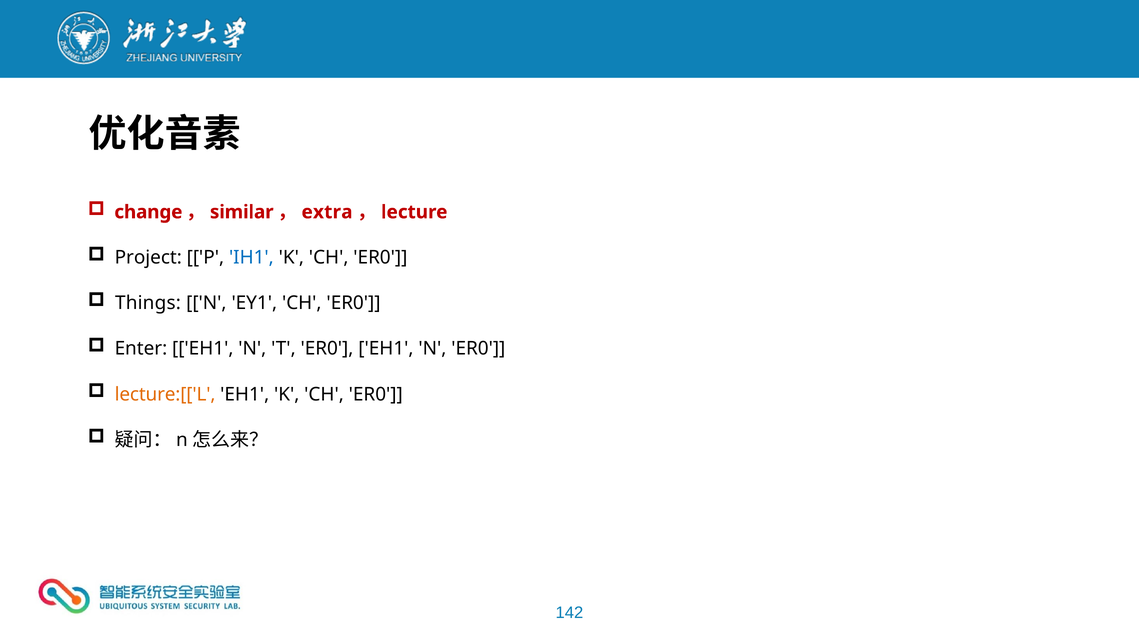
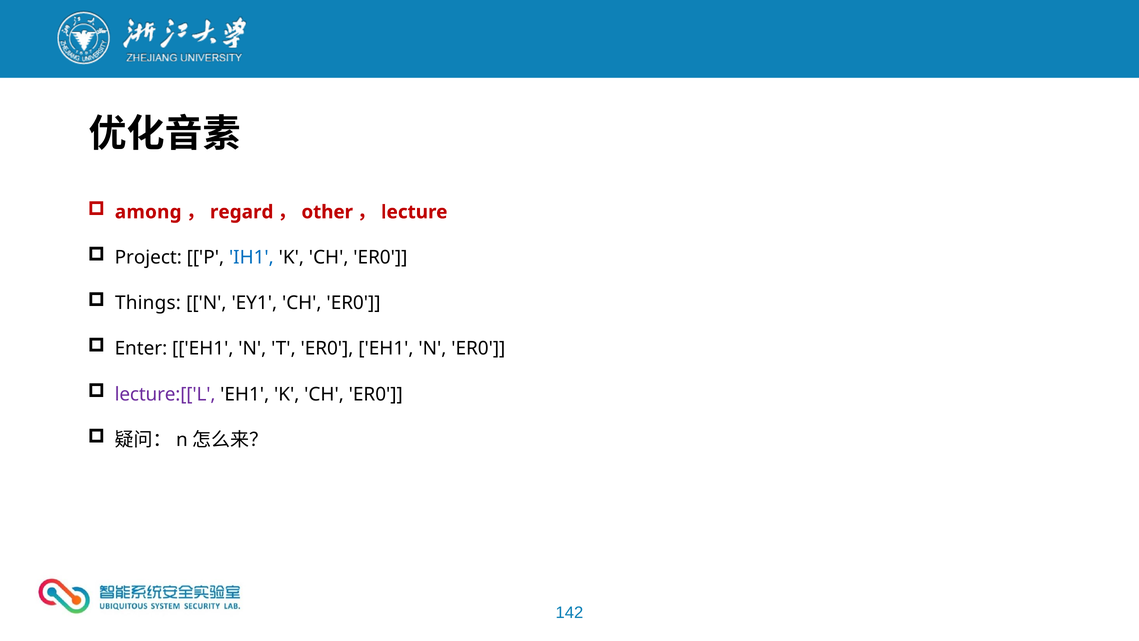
change: change -> among
similar: similar -> regard
extra: extra -> other
lecture:[['L colour: orange -> purple
